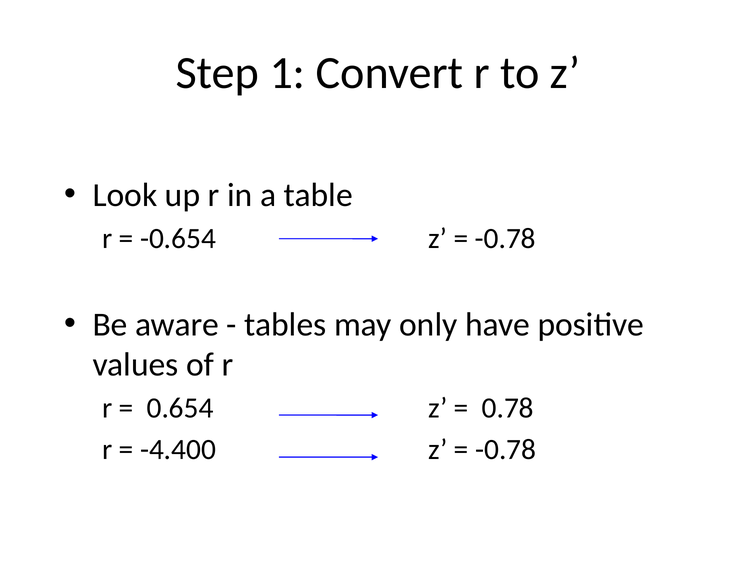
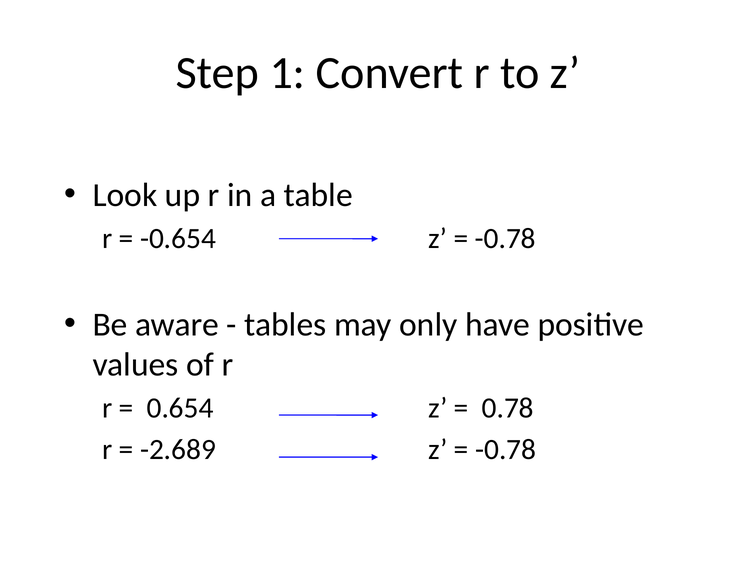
-4.400: -4.400 -> -2.689
